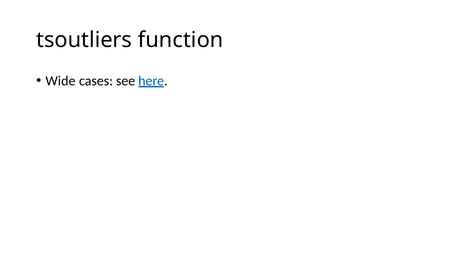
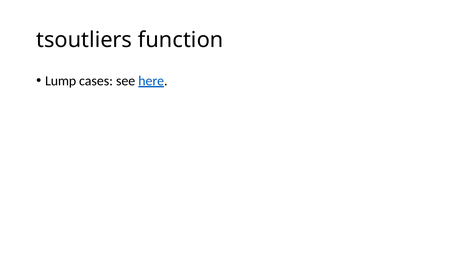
Wide: Wide -> Lump
